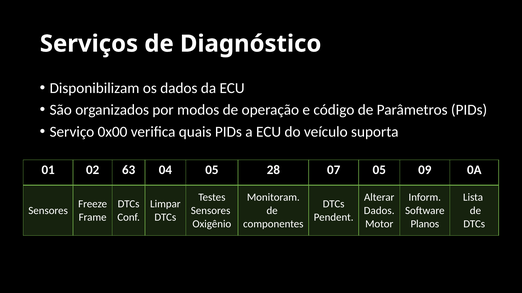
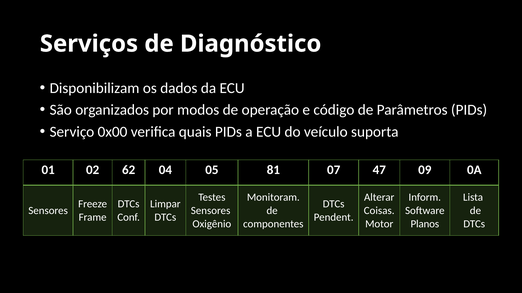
63: 63 -> 62
28: 28 -> 81
07 05: 05 -> 47
Dados at (379, 211): Dados -> Coisas
